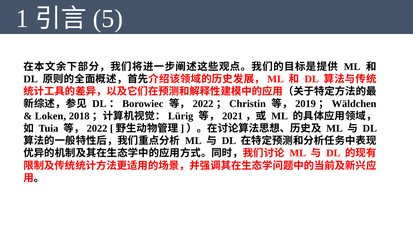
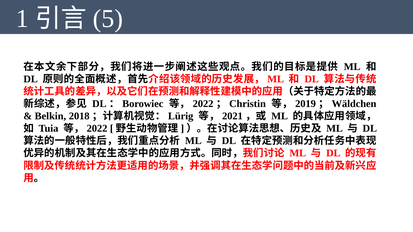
Loken: Loken -> Belkin
